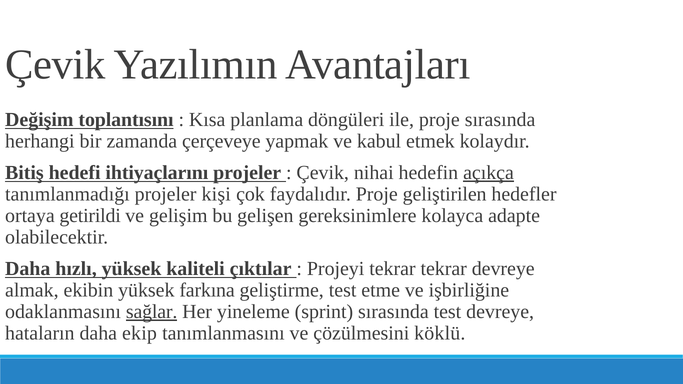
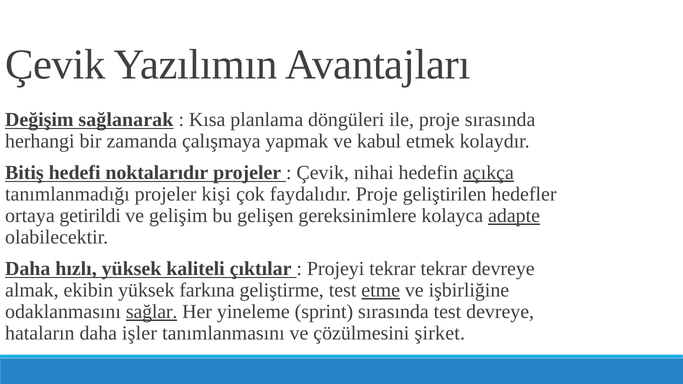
toplantısını: toplantısını -> sağlanarak
çerçeveye: çerçeveye -> çalışmaya
ihtiyaçlarını: ihtiyaçlarını -> noktalarıdır
adapte underline: none -> present
etme underline: none -> present
ekip: ekip -> işler
köklü: köklü -> şirket
